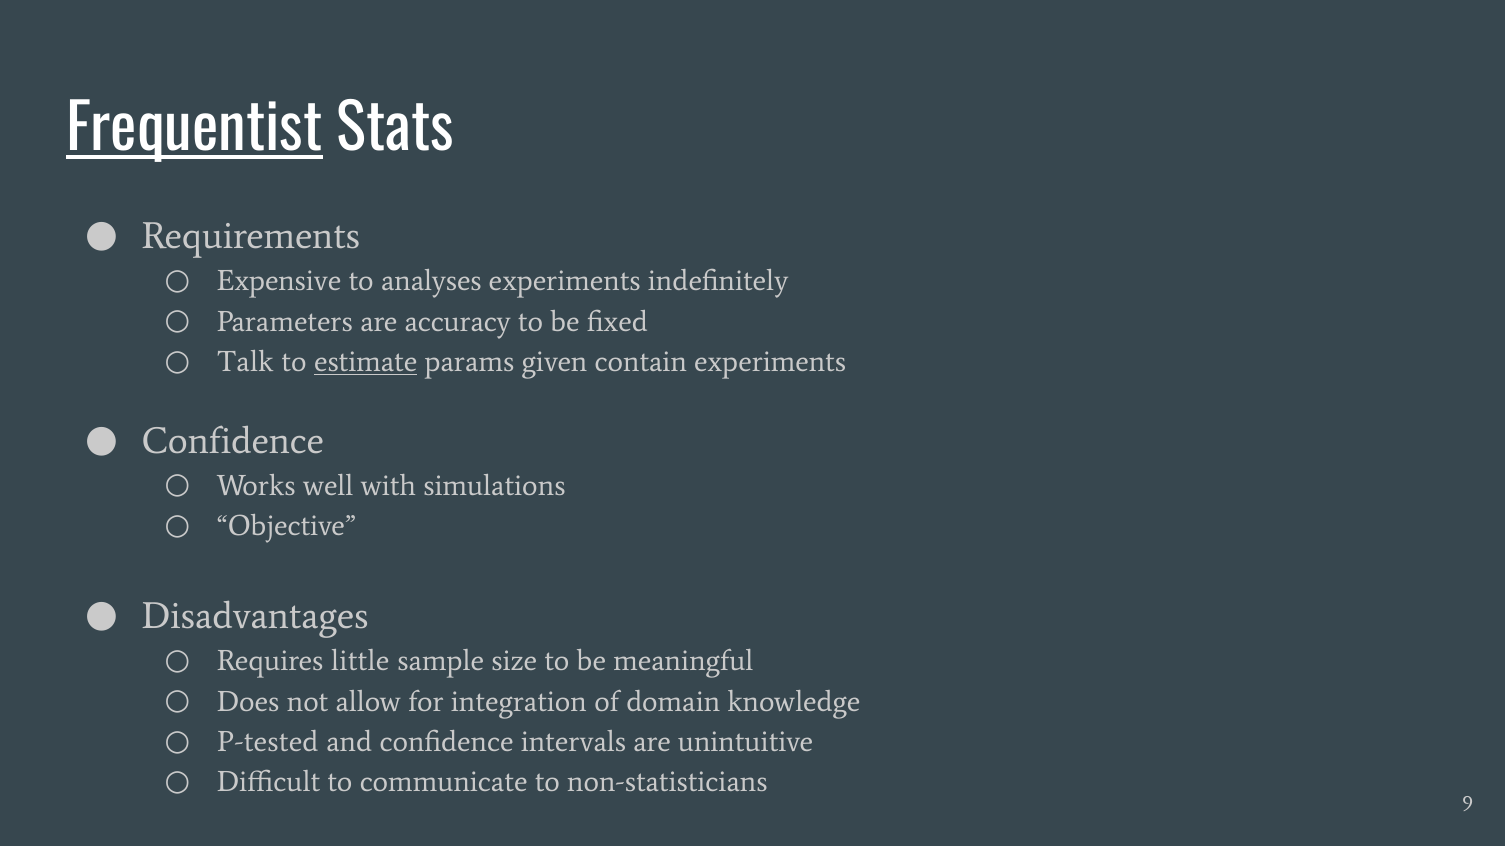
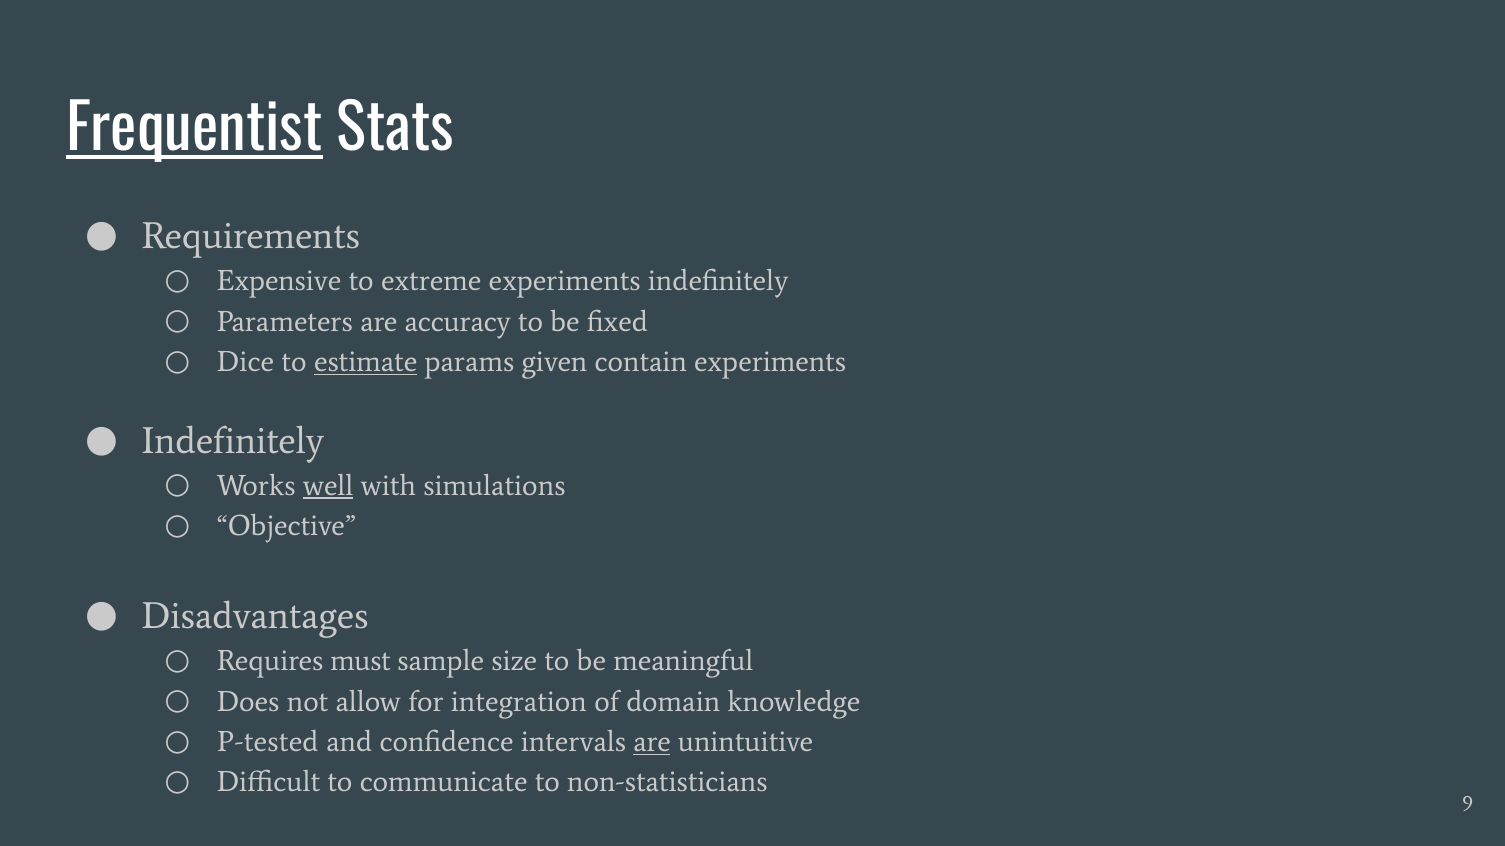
analyses: analyses -> extreme
Talk: Talk -> Dice
Confidence at (233, 441): Confidence -> Indefinitely
well underline: none -> present
little: little -> must
are at (652, 742) underline: none -> present
